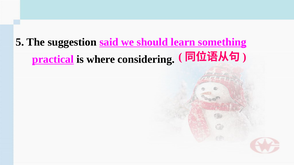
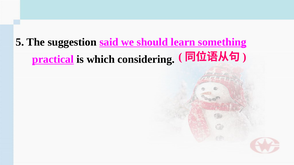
where: where -> which
